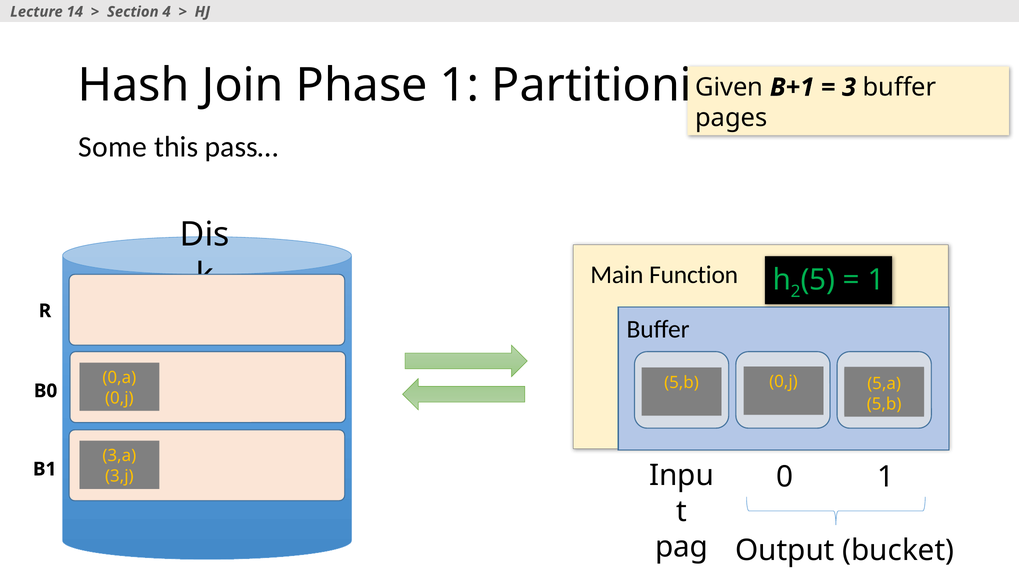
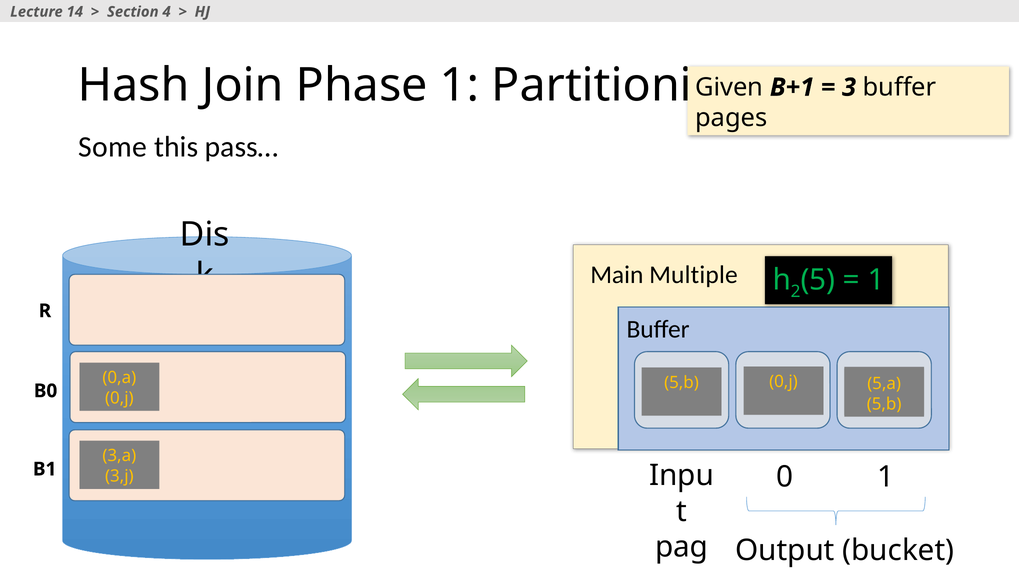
Function: Function -> Multiple
